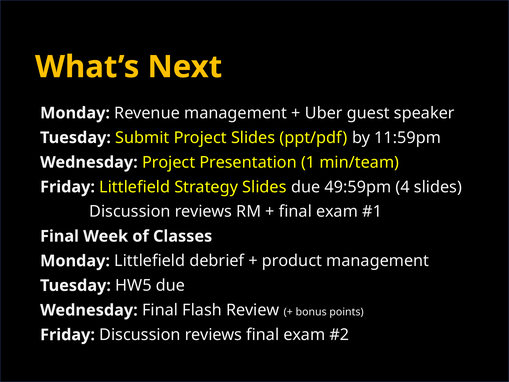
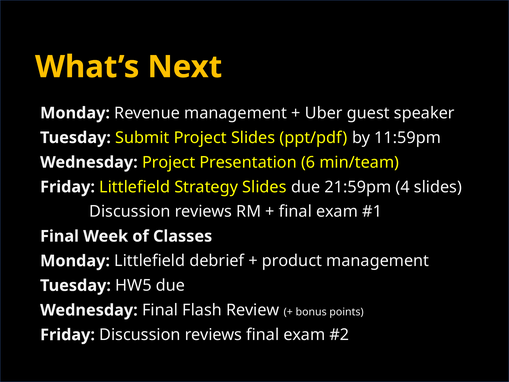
1: 1 -> 6
49:59pm: 49:59pm -> 21:59pm
